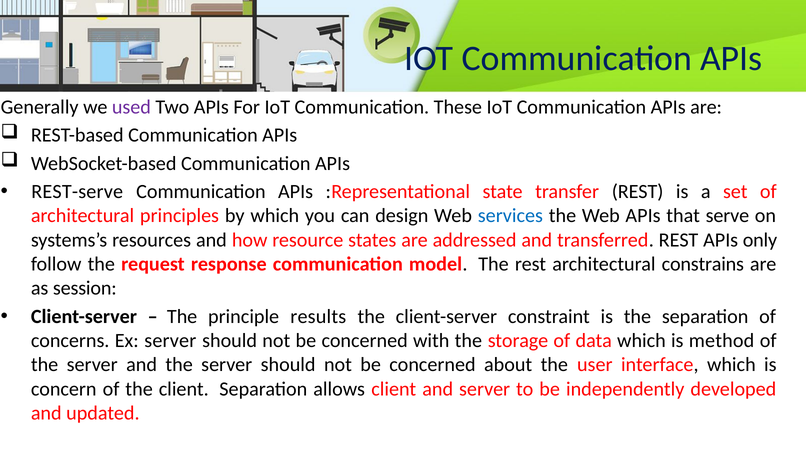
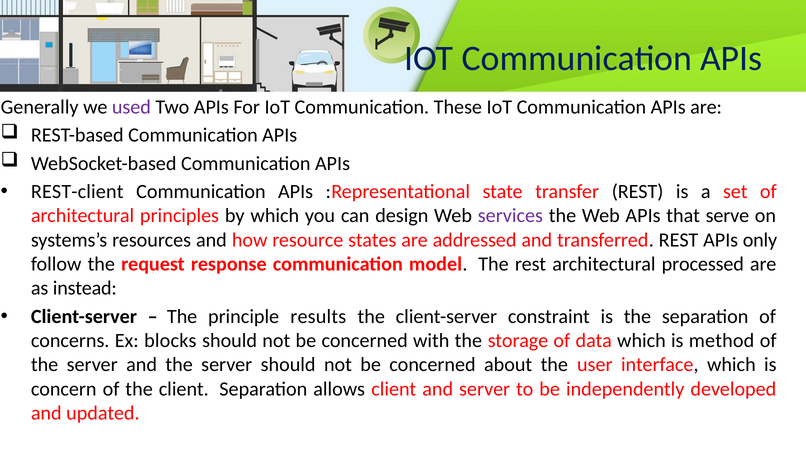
REST-serve: REST-serve -> REST-client
services colour: blue -> purple
constrains: constrains -> processed
session: session -> instead
Ex server: server -> blocks
